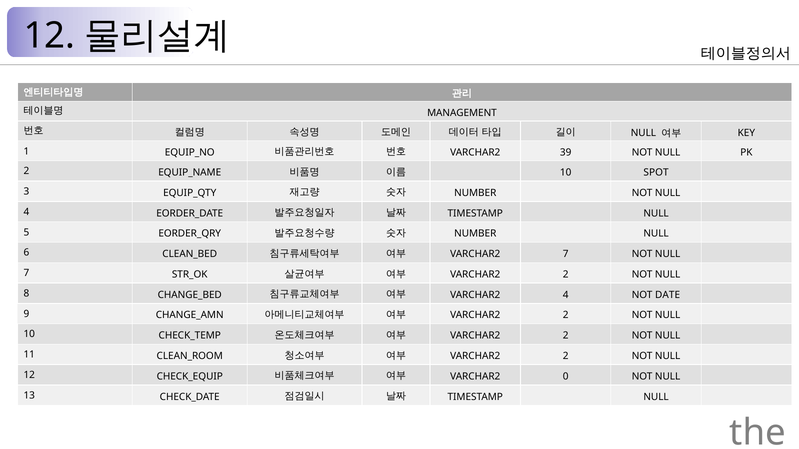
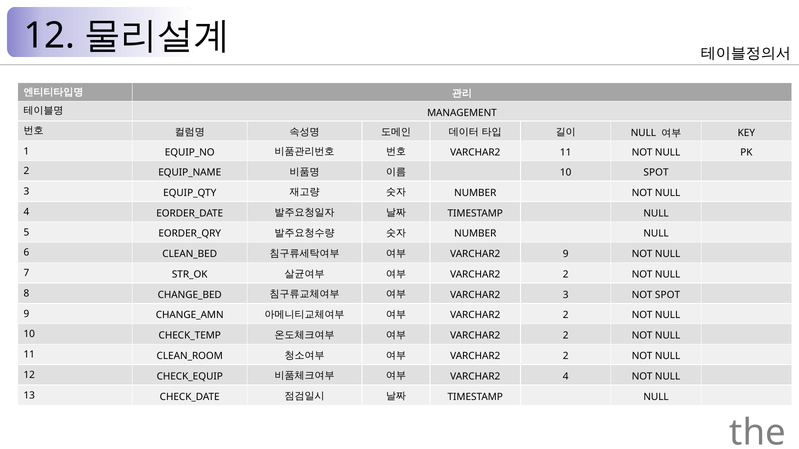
VARCHAR2 39: 39 -> 11
VARCHAR2 7: 7 -> 9
VARCHAR2 4: 4 -> 3
NOT DATE: DATE -> SPOT
VARCHAR2 0: 0 -> 4
